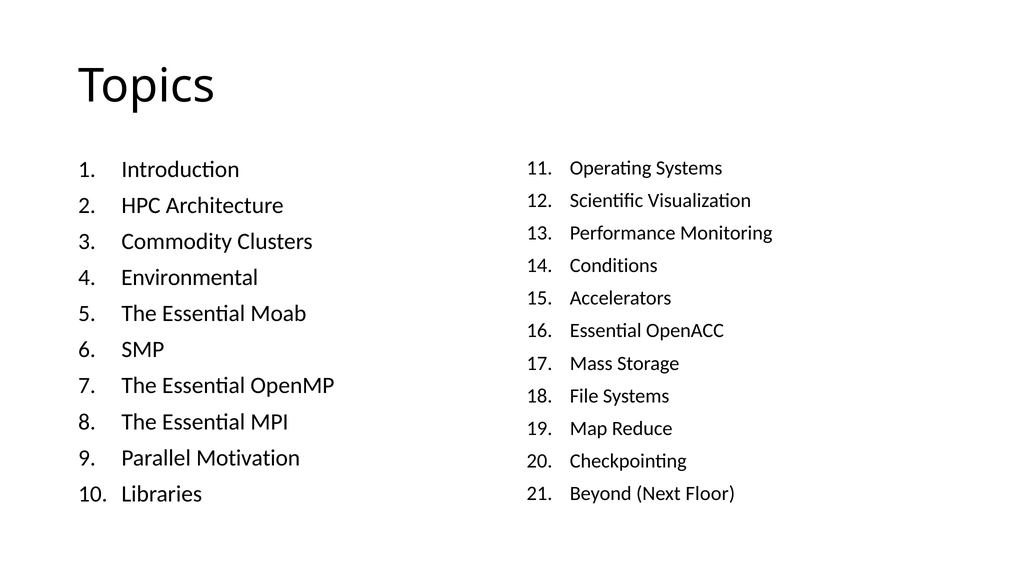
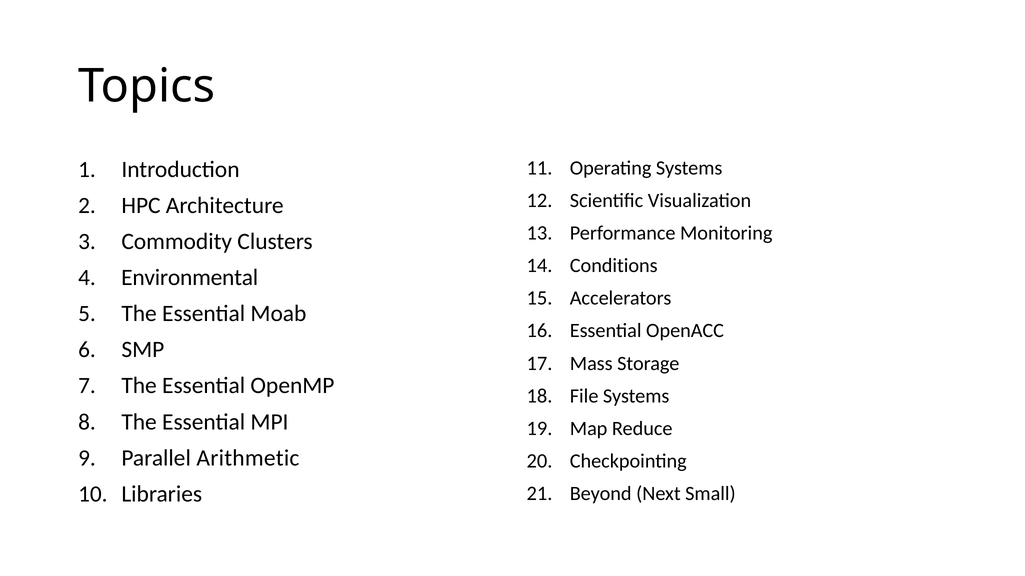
Motivation: Motivation -> Arithmetic
Floor: Floor -> Small
